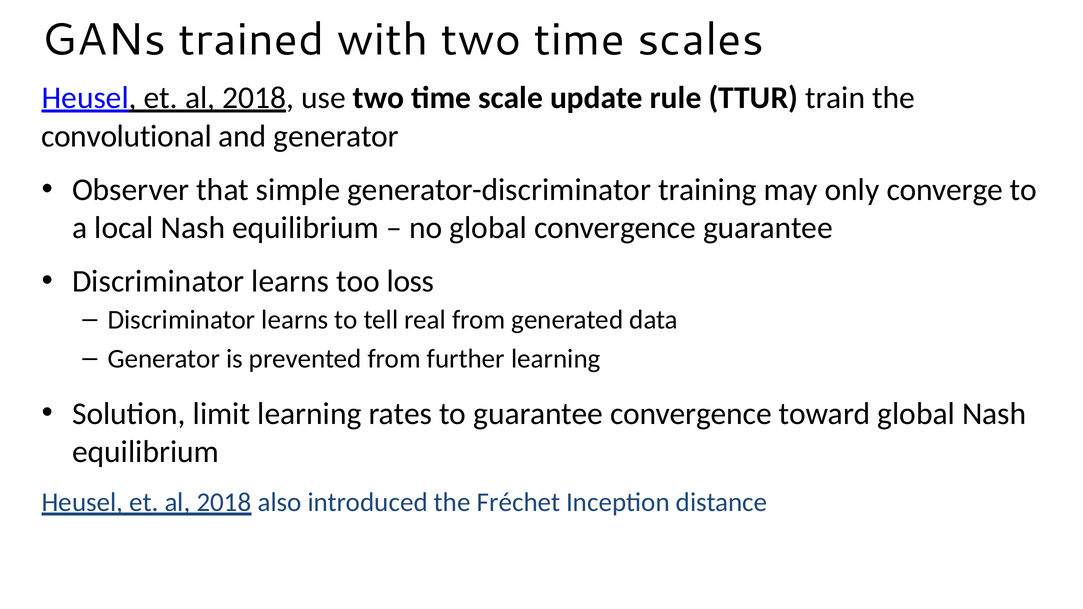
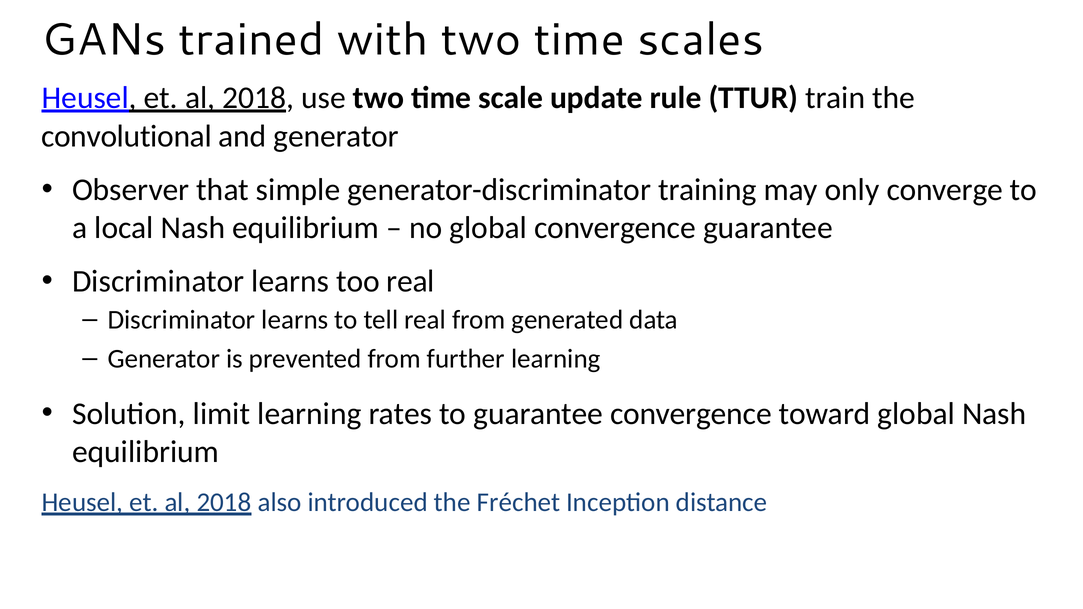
too loss: loss -> real
